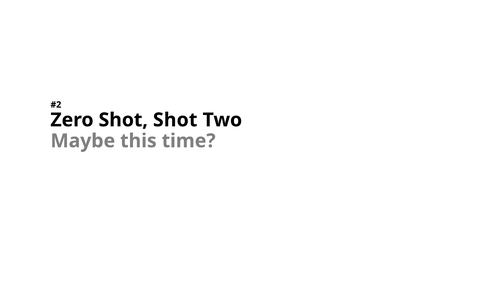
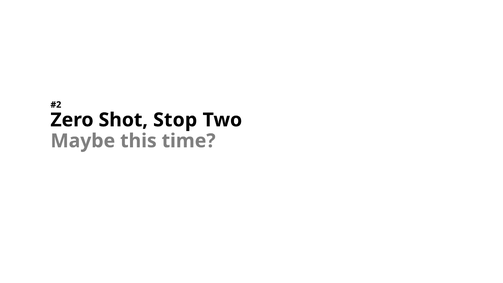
Shot Shot: Shot -> Stop
